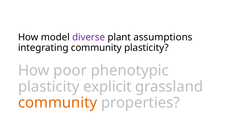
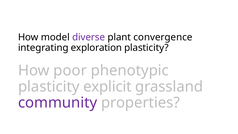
assumptions: assumptions -> convergence
integrating community: community -> exploration
community at (58, 103) colour: orange -> purple
